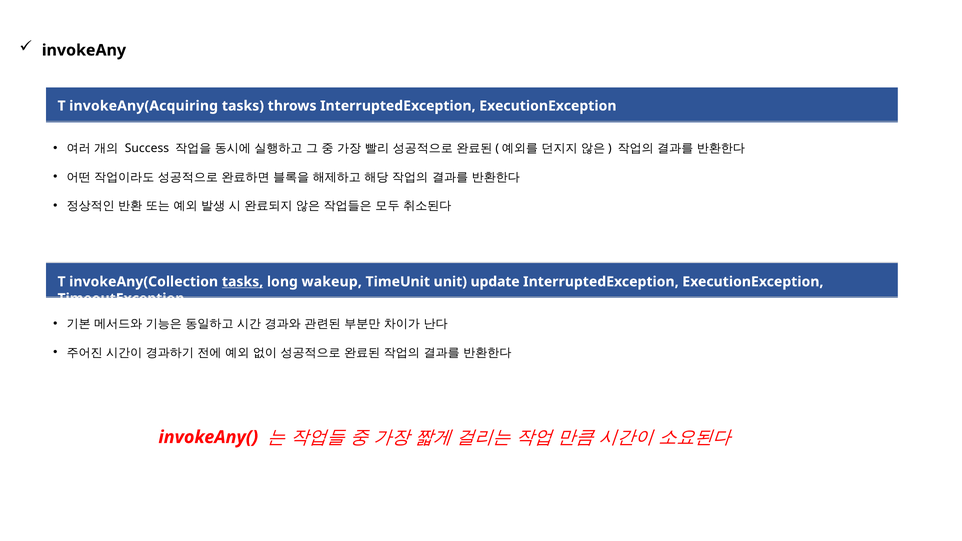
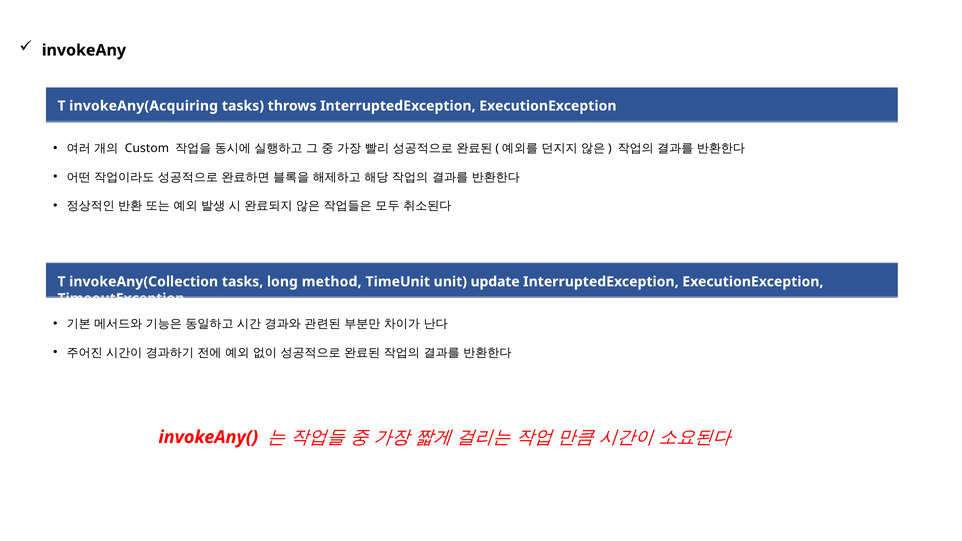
Success: Success -> Custom
tasks at (243, 282) underline: present -> none
wakeup: wakeup -> method
